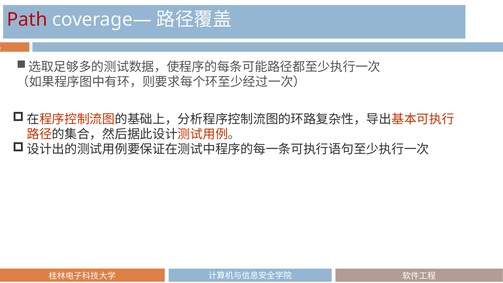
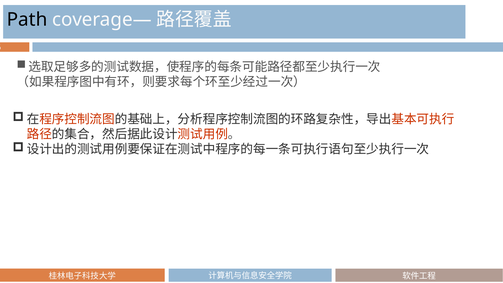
Path colour: red -> black
